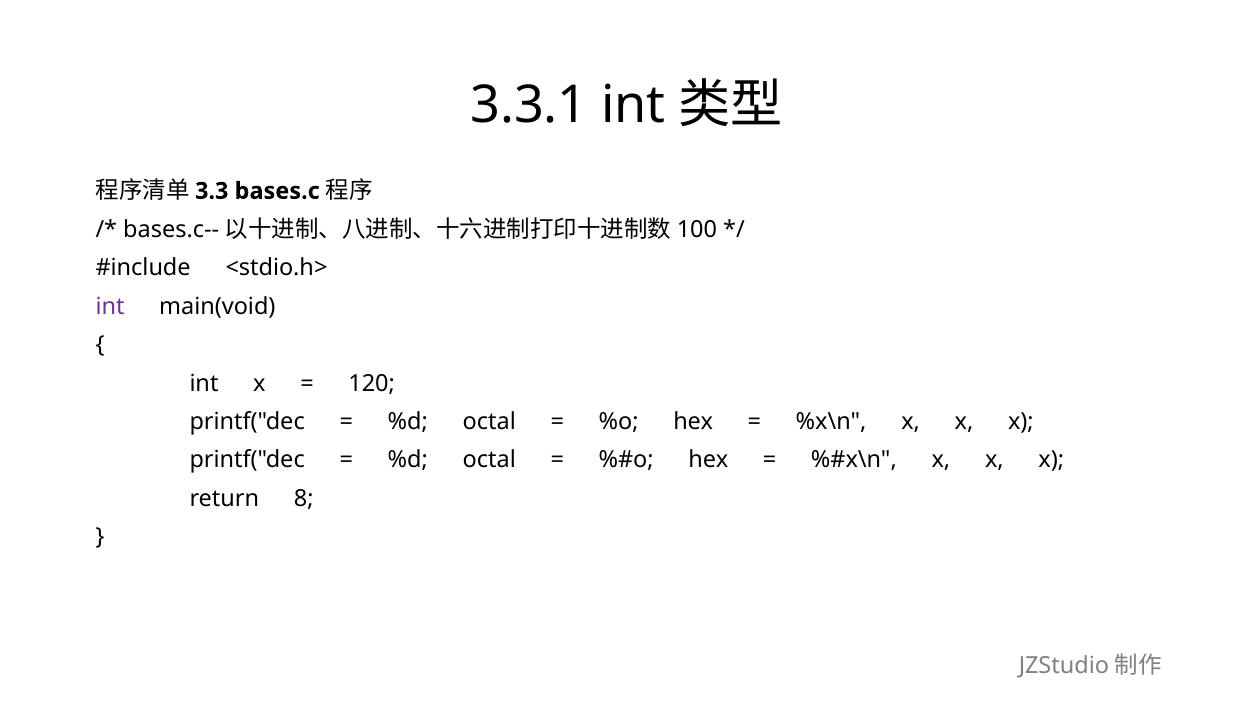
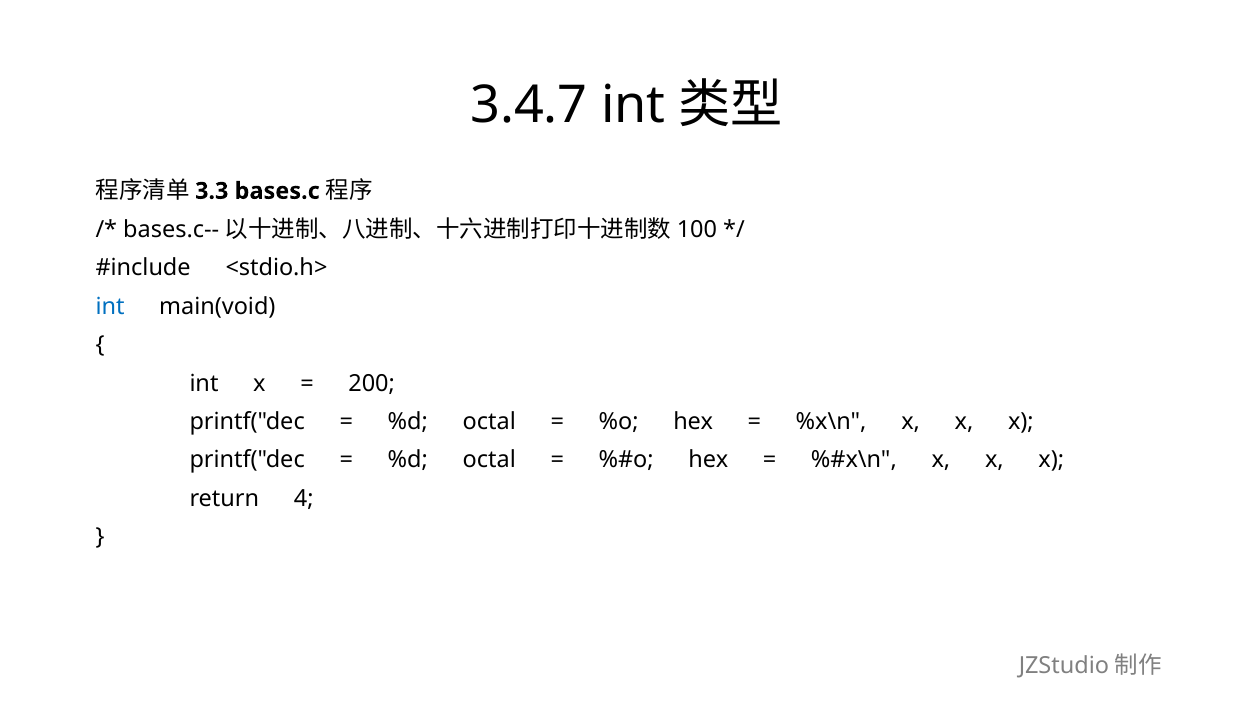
3.3.1: 3.3.1 -> 3.4.7
int at (110, 306) colour: purple -> blue
120: 120 -> 200
8: 8 -> 4
